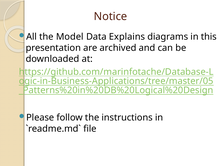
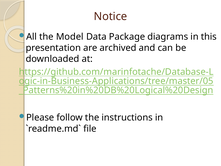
Explains: Explains -> Package
